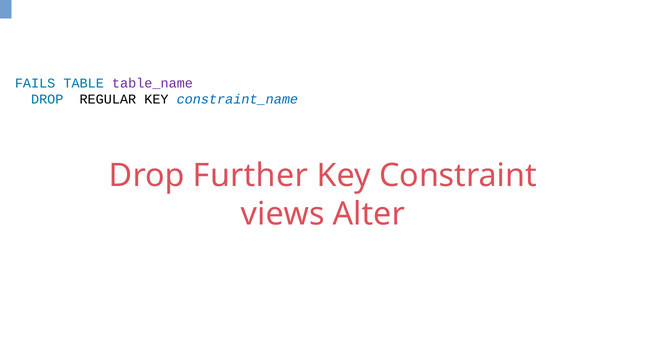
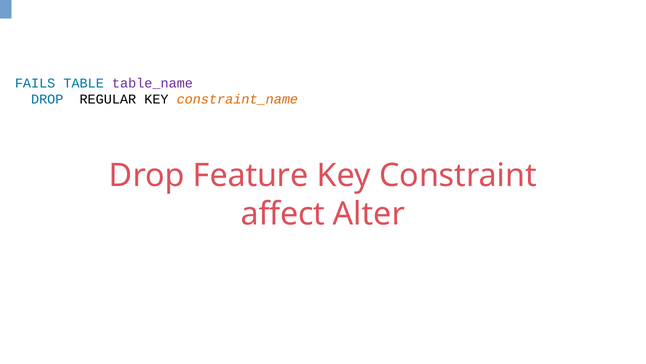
constraint_name colour: blue -> orange
Further: Further -> Feature
views: views -> affect
